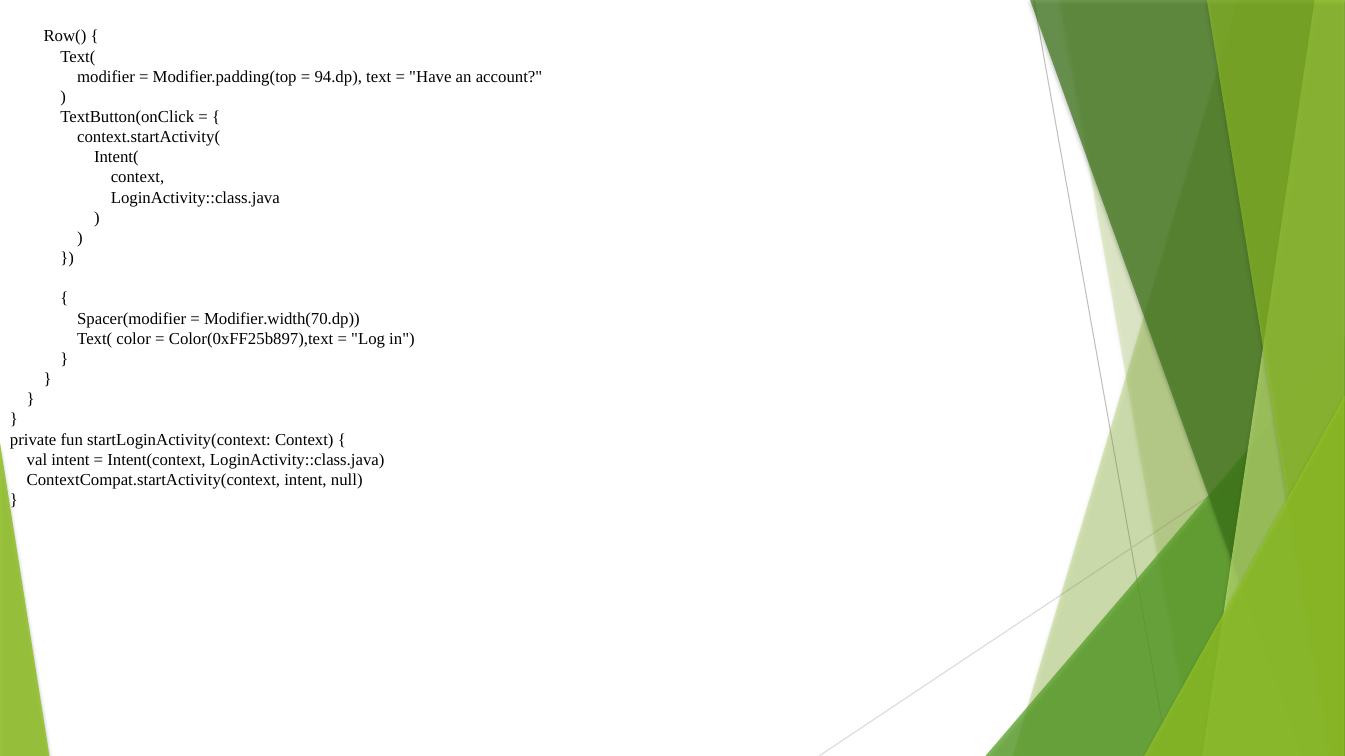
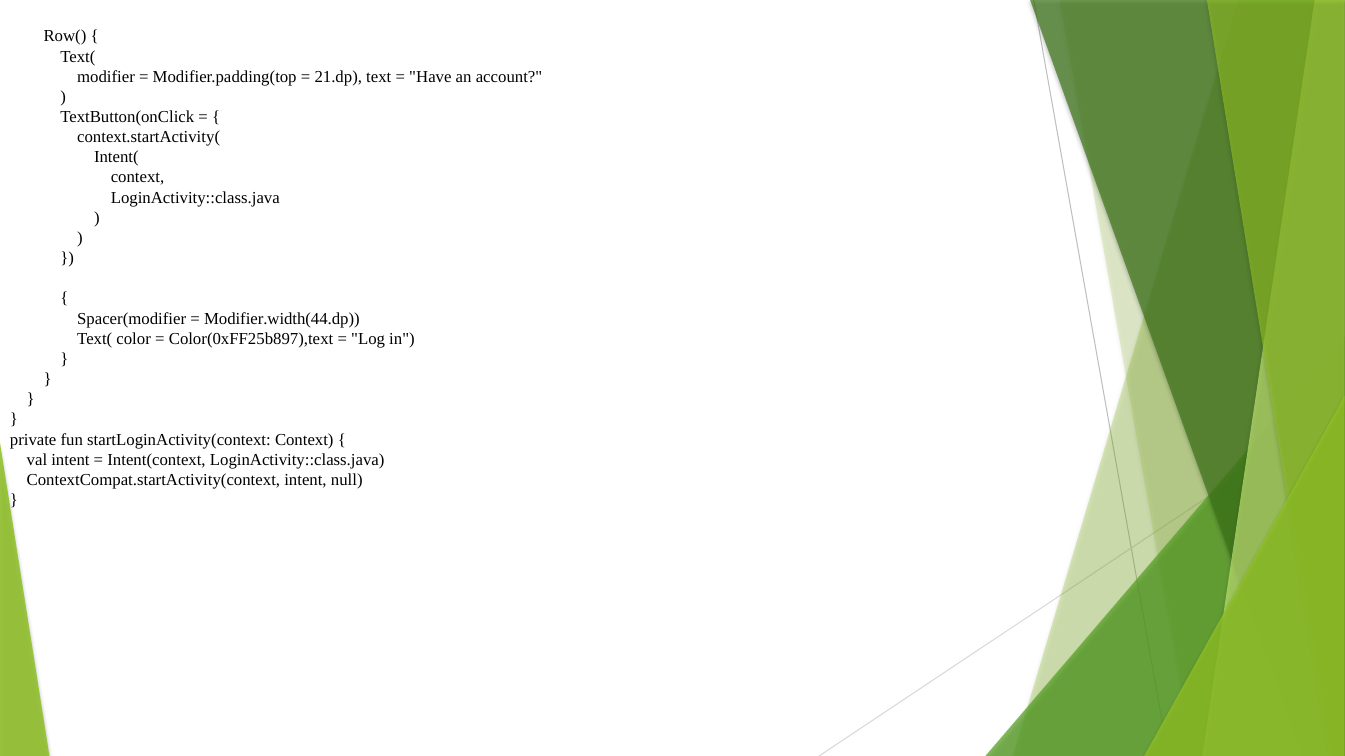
94.dp: 94.dp -> 21.dp
Modifier.width(70.dp: Modifier.width(70.dp -> Modifier.width(44.dp
